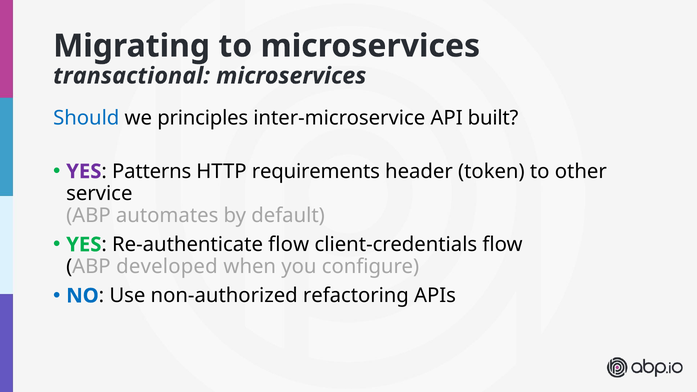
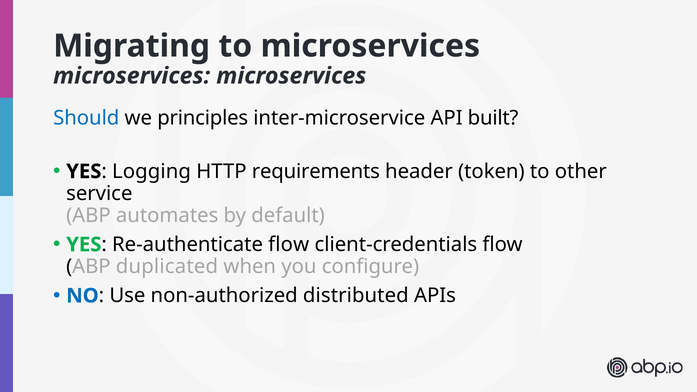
transactional at (132, 76): transactional -> microservices
YES at (84, 171) colour: purple -> black
Patterns: Patterns -> Logging
developed: developed -> duplicated
refactoring: refactoring -> distributed
